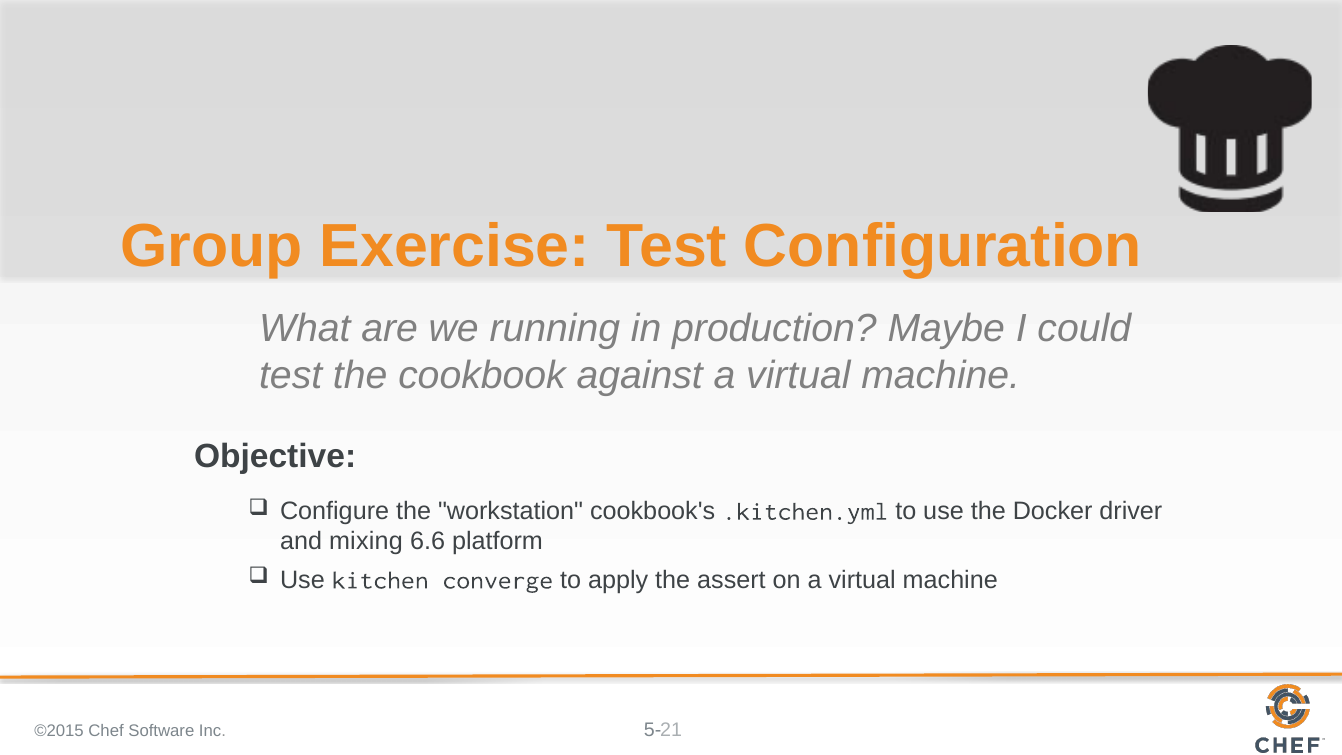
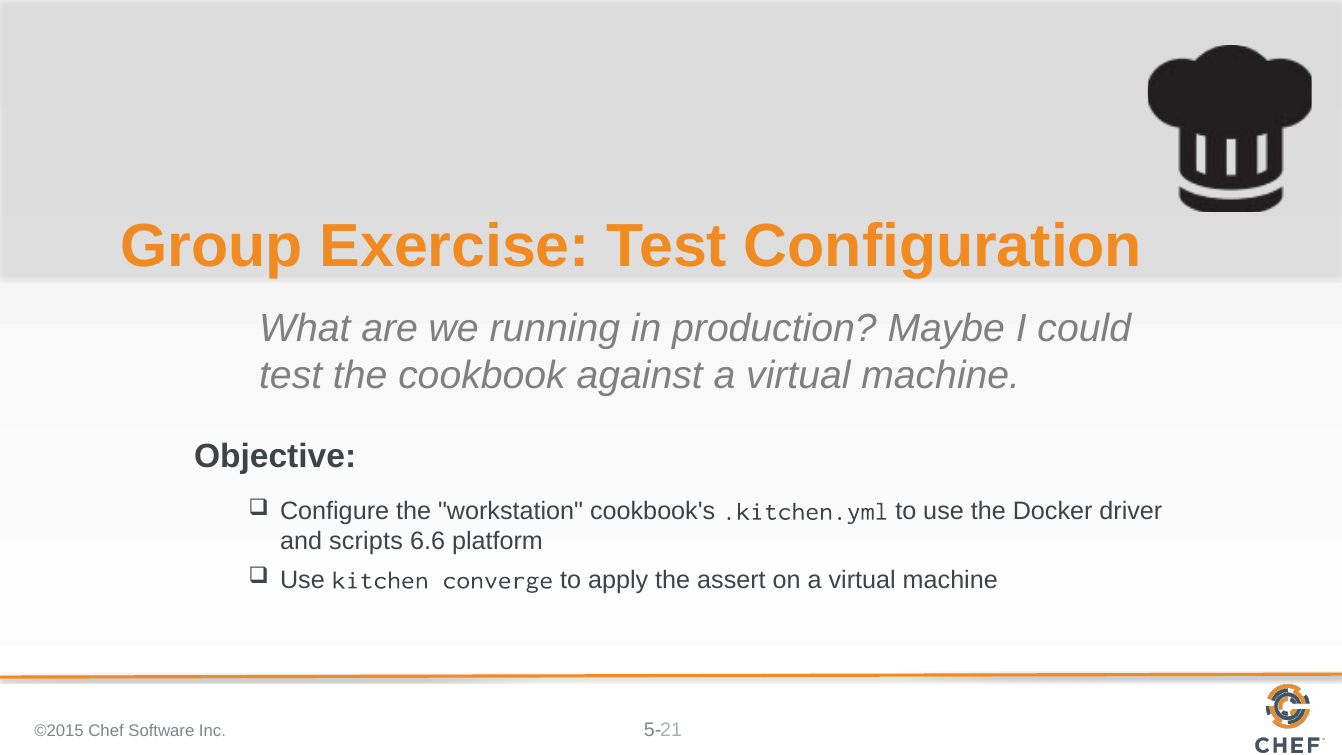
mixing: mixing -> scripts
